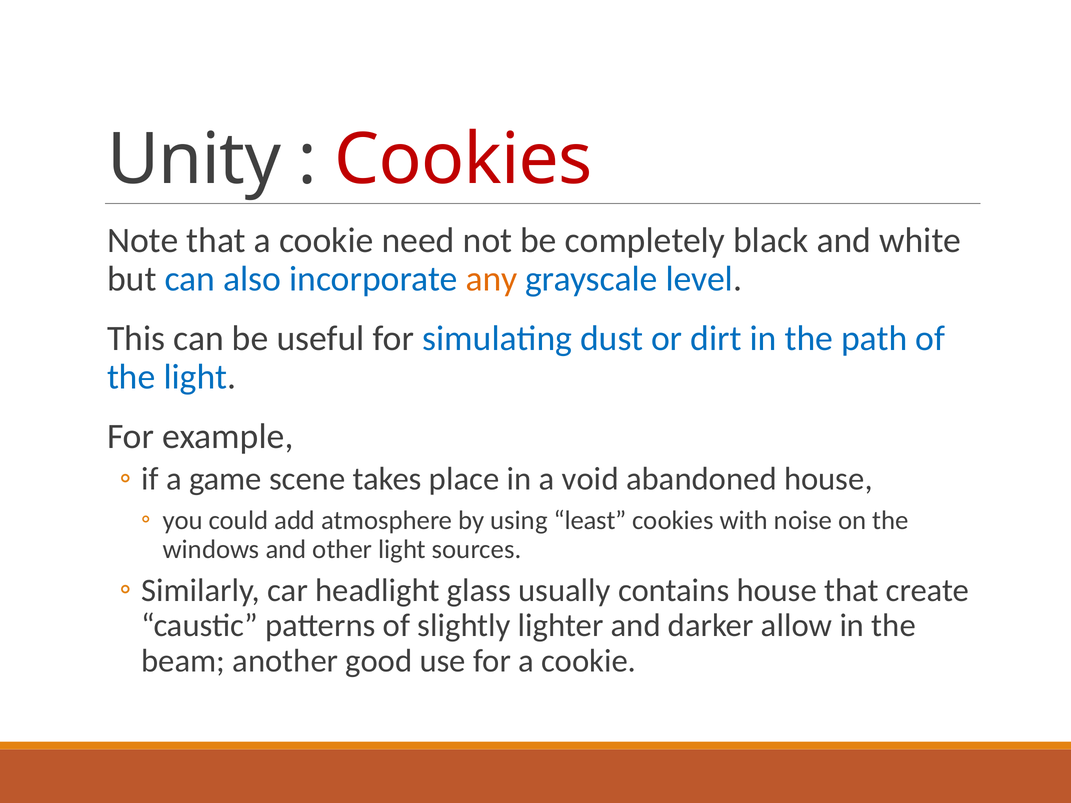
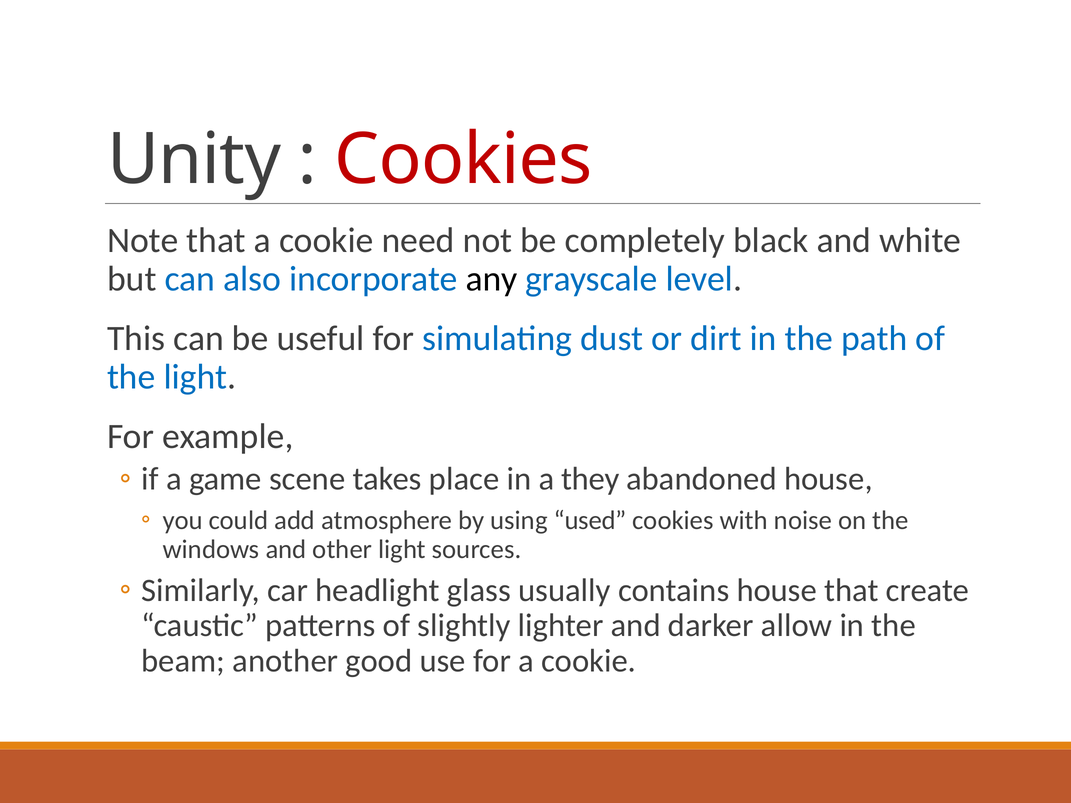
any colour: orange -> black
void: void -> they
least: least -> used
